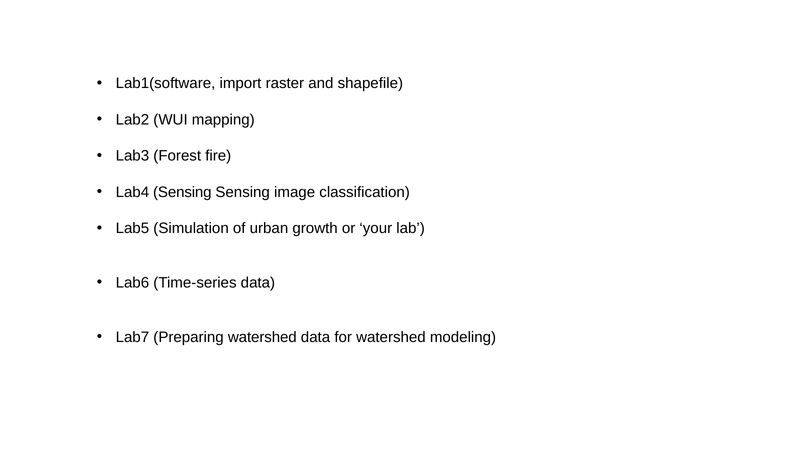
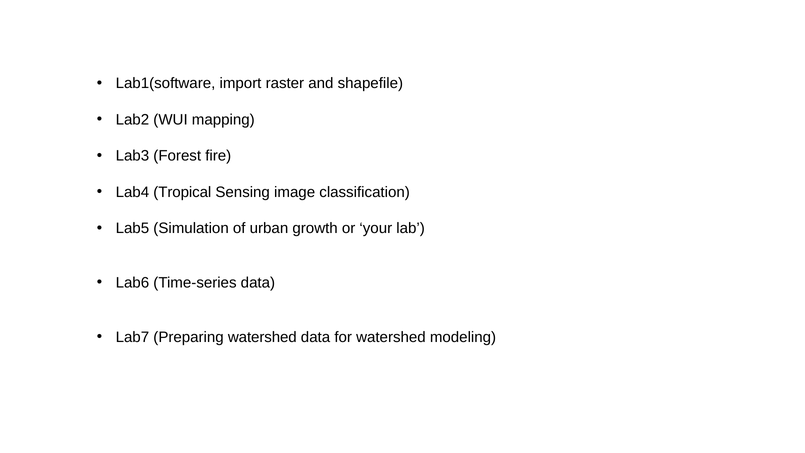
Lab4 Sensing: Sensing -> Tropical
